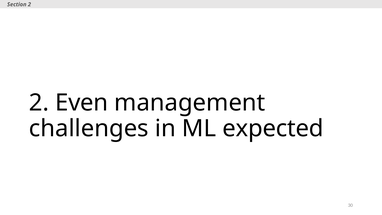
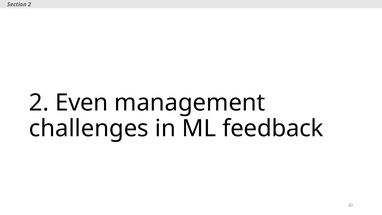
expected: expected -> feedback
